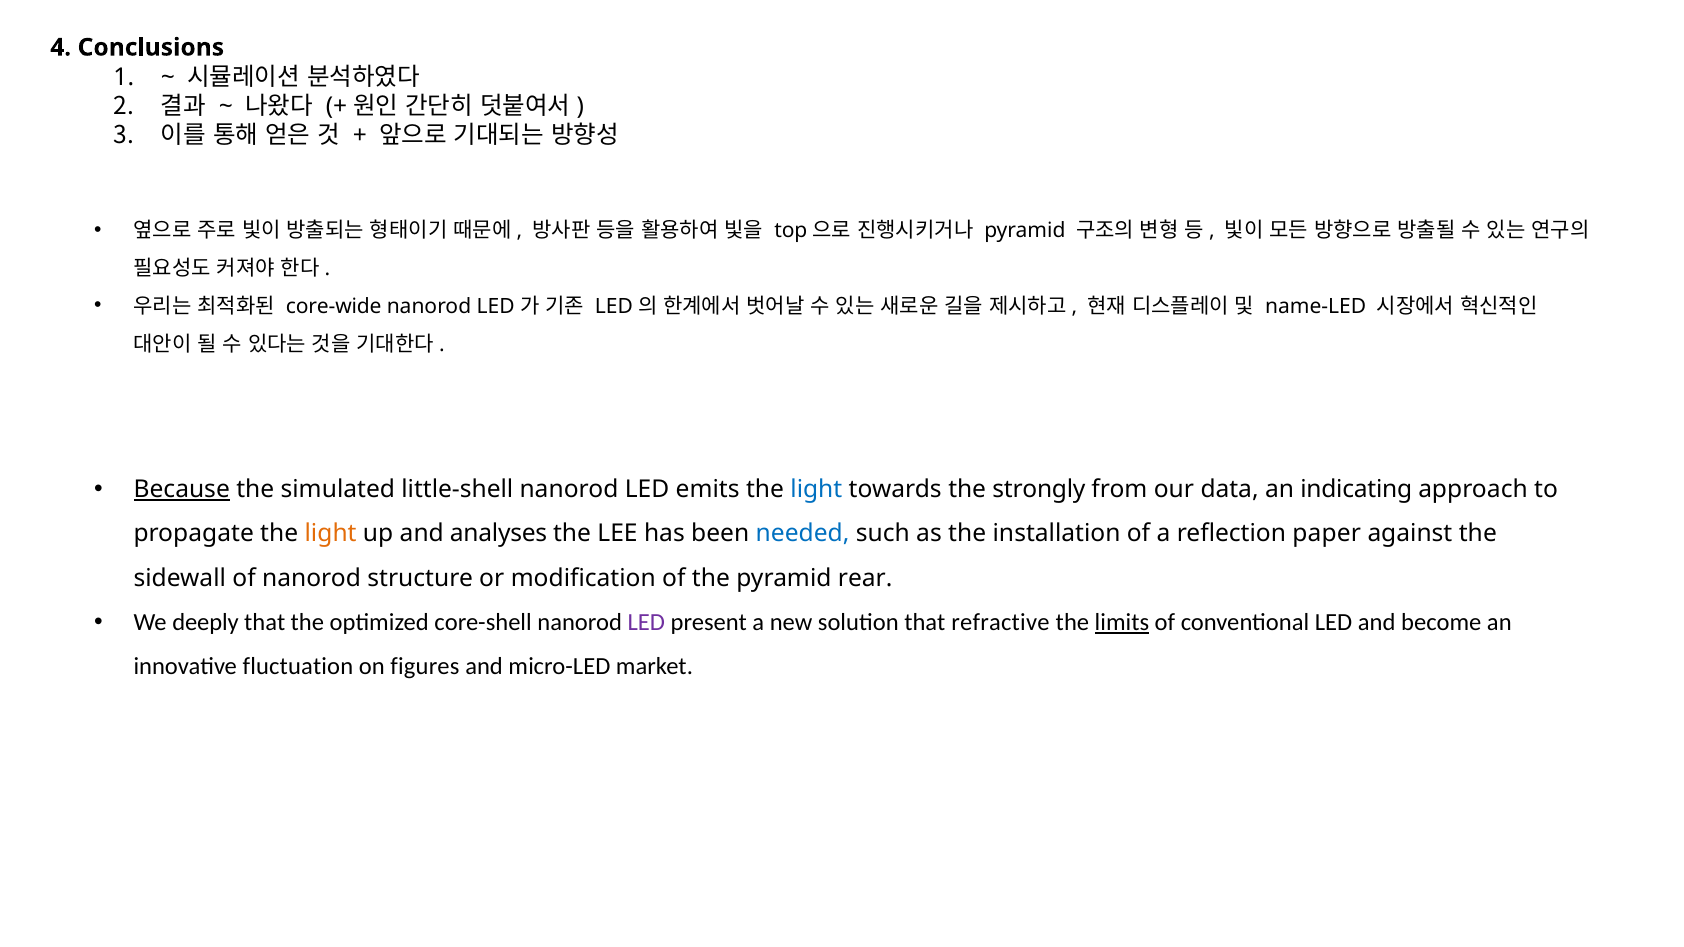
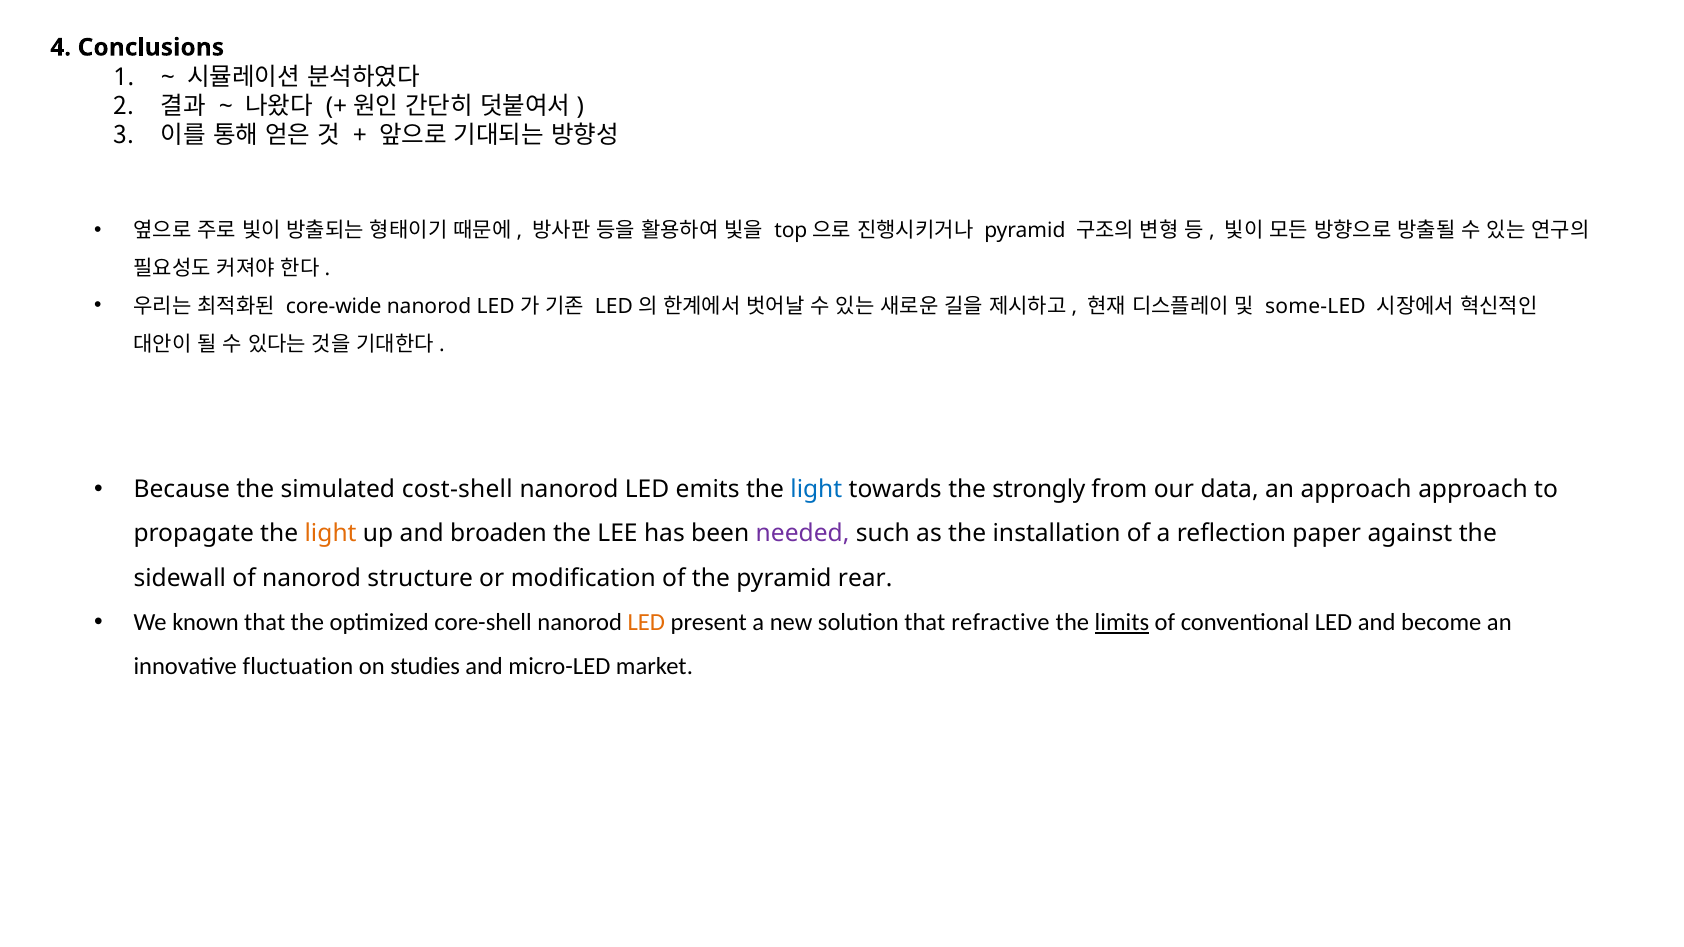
name-LED: name-LED -> some-LED
Because underline: present -> none
little-shell: little-shell -> cost-shell
an indicating: indicating -> approach
analyses: analyses -> broaden
needed colour: blue -> purple
deeply: deeply -> known
LED at (646, 622) colour: purple -> orange
figures: figures -> studies
